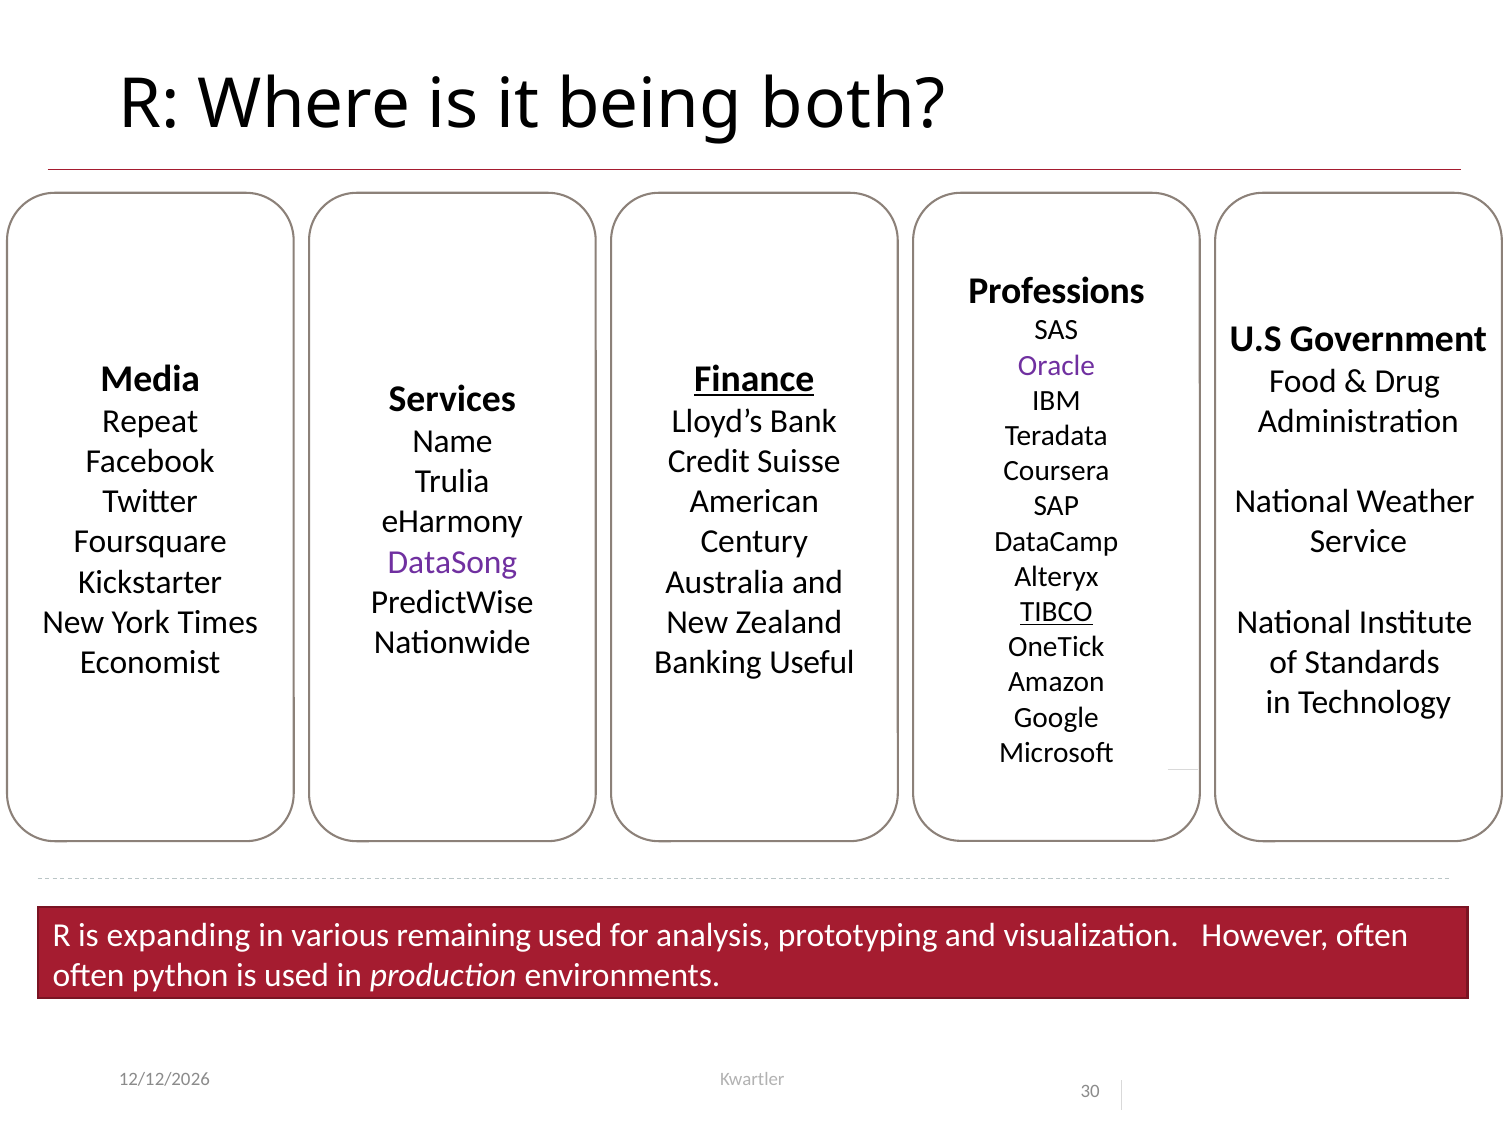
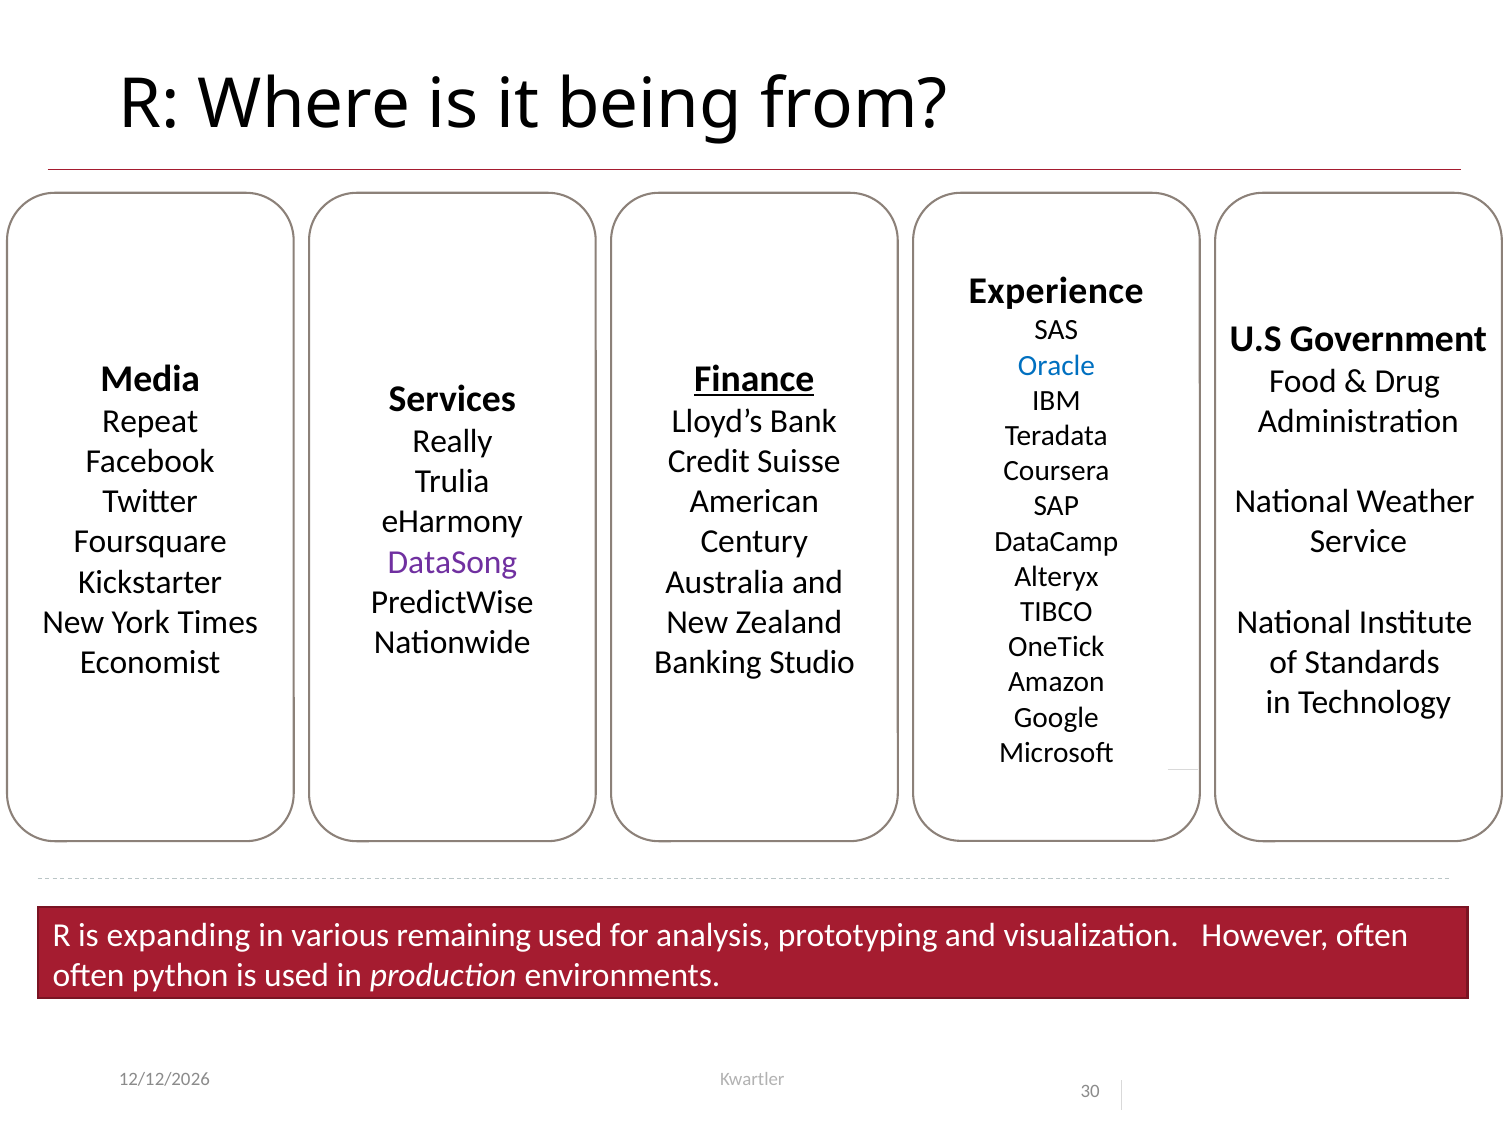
both: both -> from
Professions: Professions -> Experience
Oracle colour: purple -> blue
Name: Name -> Really
TIBCO underline: present -> none
Useful: Useful -> Studio
